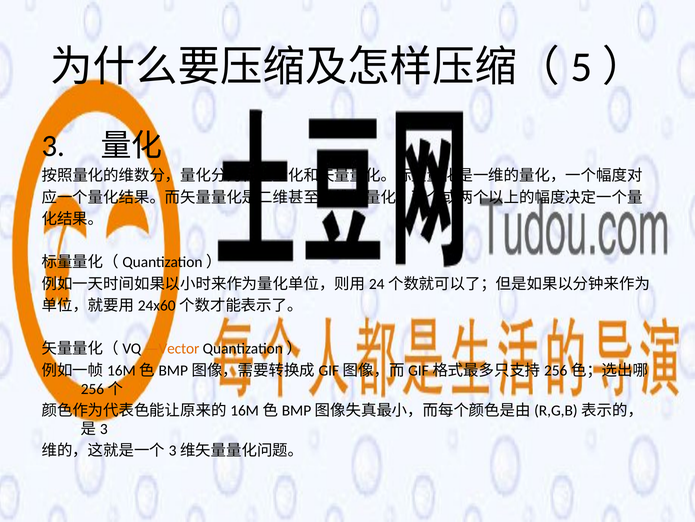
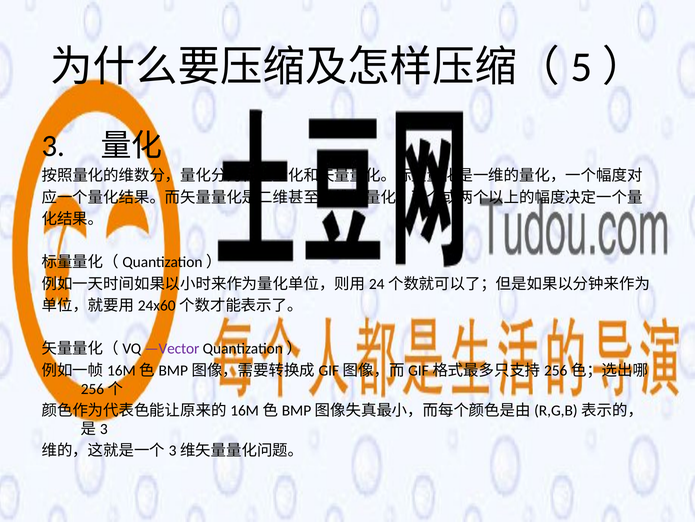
—Vector colour: orange -> purple
